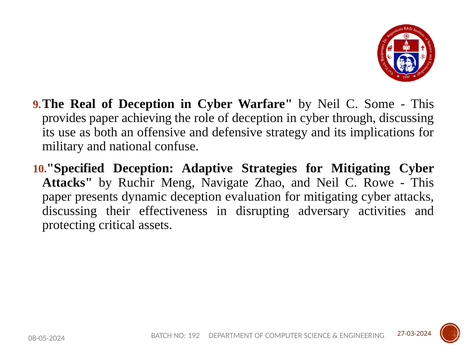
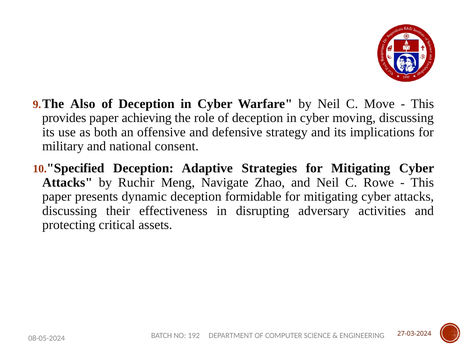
Real: Real -> Also
Some: Some -> Move
through: through -> moving
confuse: confuse -> consent
evaluation: evaluation -> formidable
